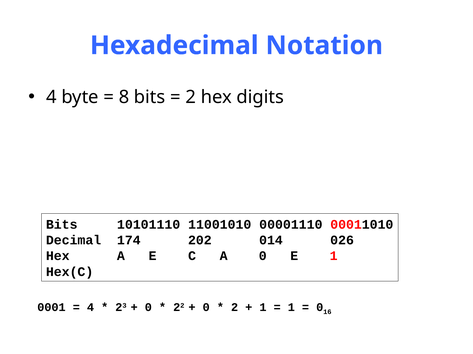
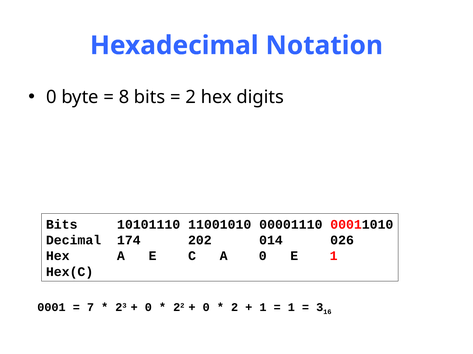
4 at (51, 97): 4 -> 0
4 at (90, 308): 4 -> 7
0 at (320, 308): 0 -> 3
